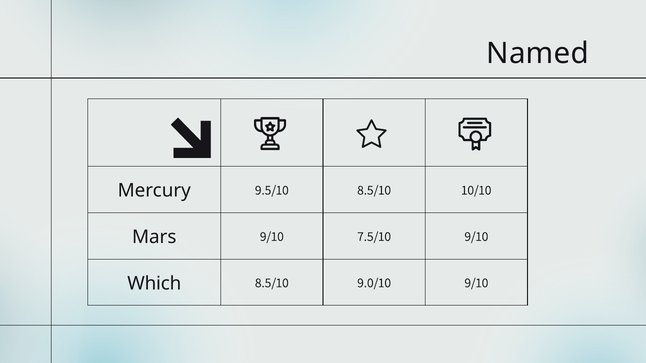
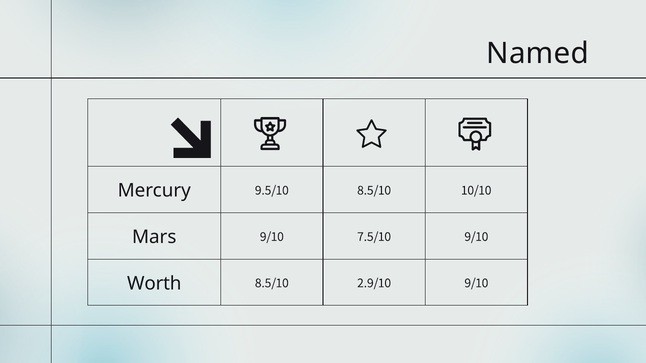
Which: Which -> Worth
9.0/10: 9.0/10 -> 2.9/10
